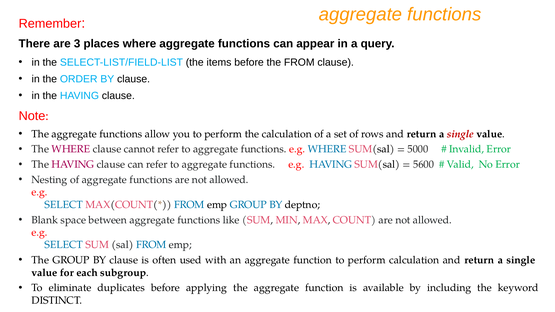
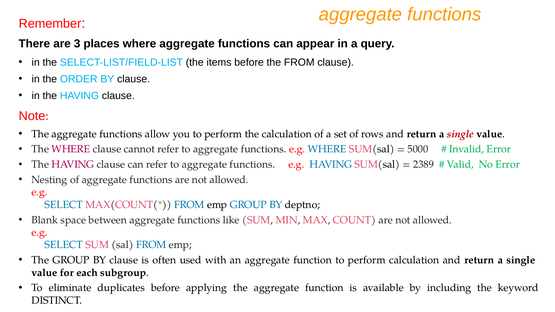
5600: 5600 -> 2389
